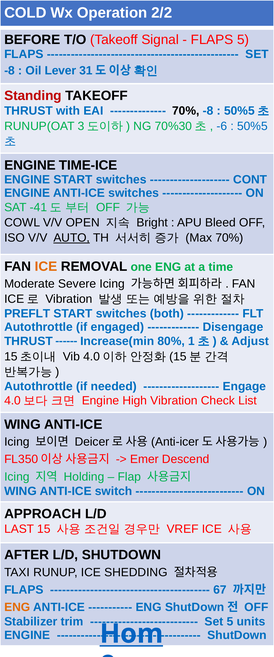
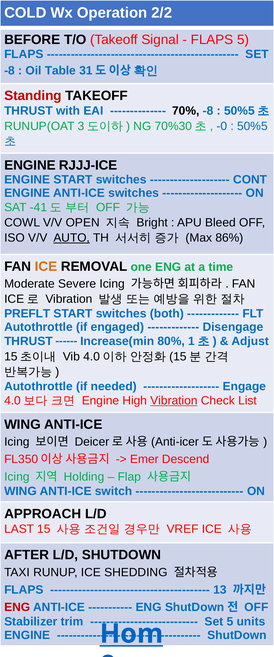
Lever: Lever -> Table
-6: -6 -> -0
TIME-ICE: TIME-ICE -> RJJJ-ICE
Max 70%: 70% -> 86%
Vibration at (174, 400) underline: none -> present
67: 67 -> 13
ENG at (17, 606) colour: orange -> red
